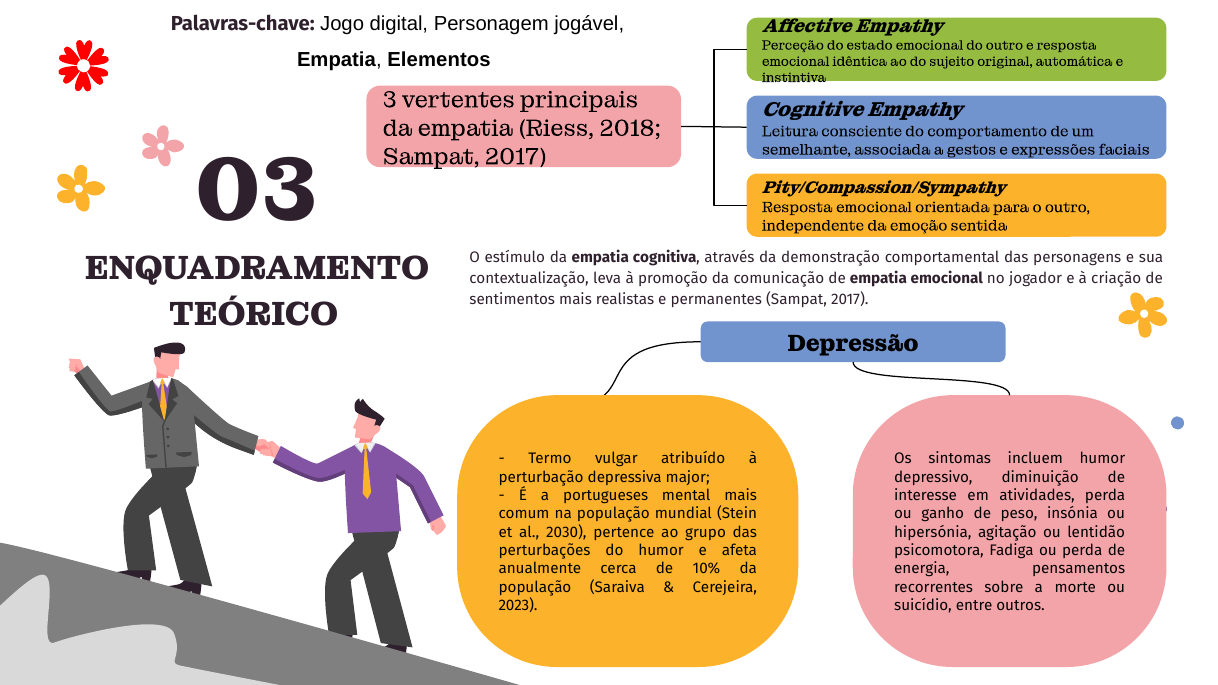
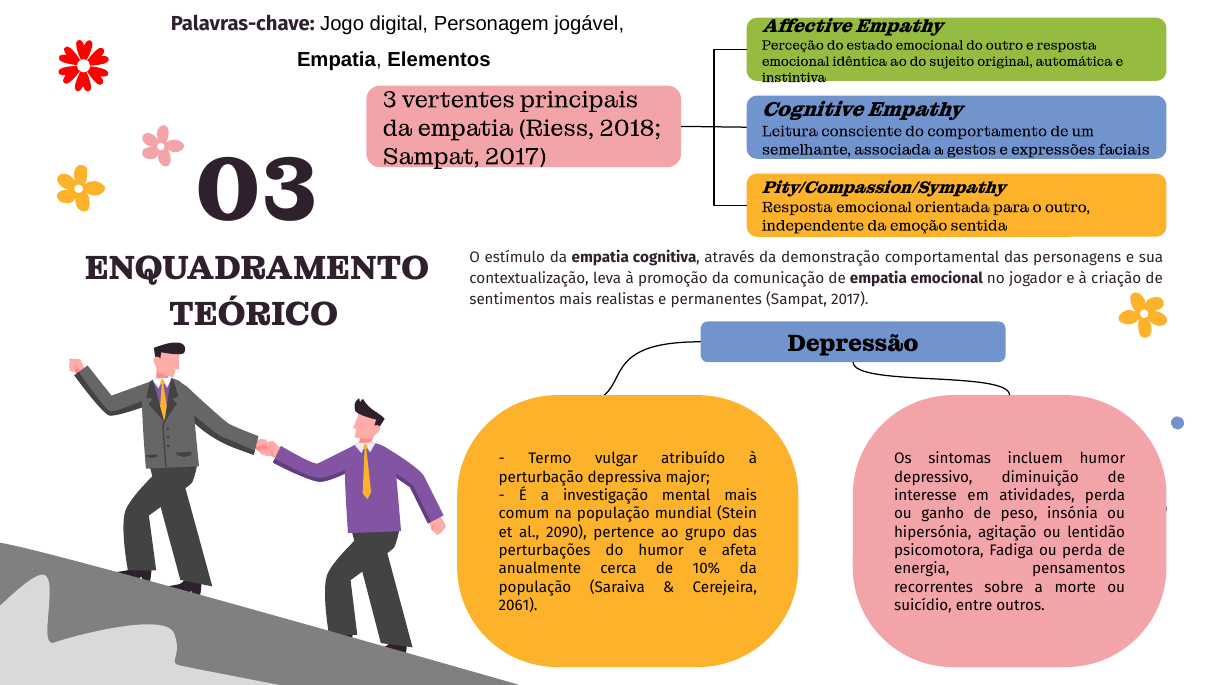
portugueses: portugueses -> investigação
2030: 2030 -> 2090
2023: 2023 -> 2061
